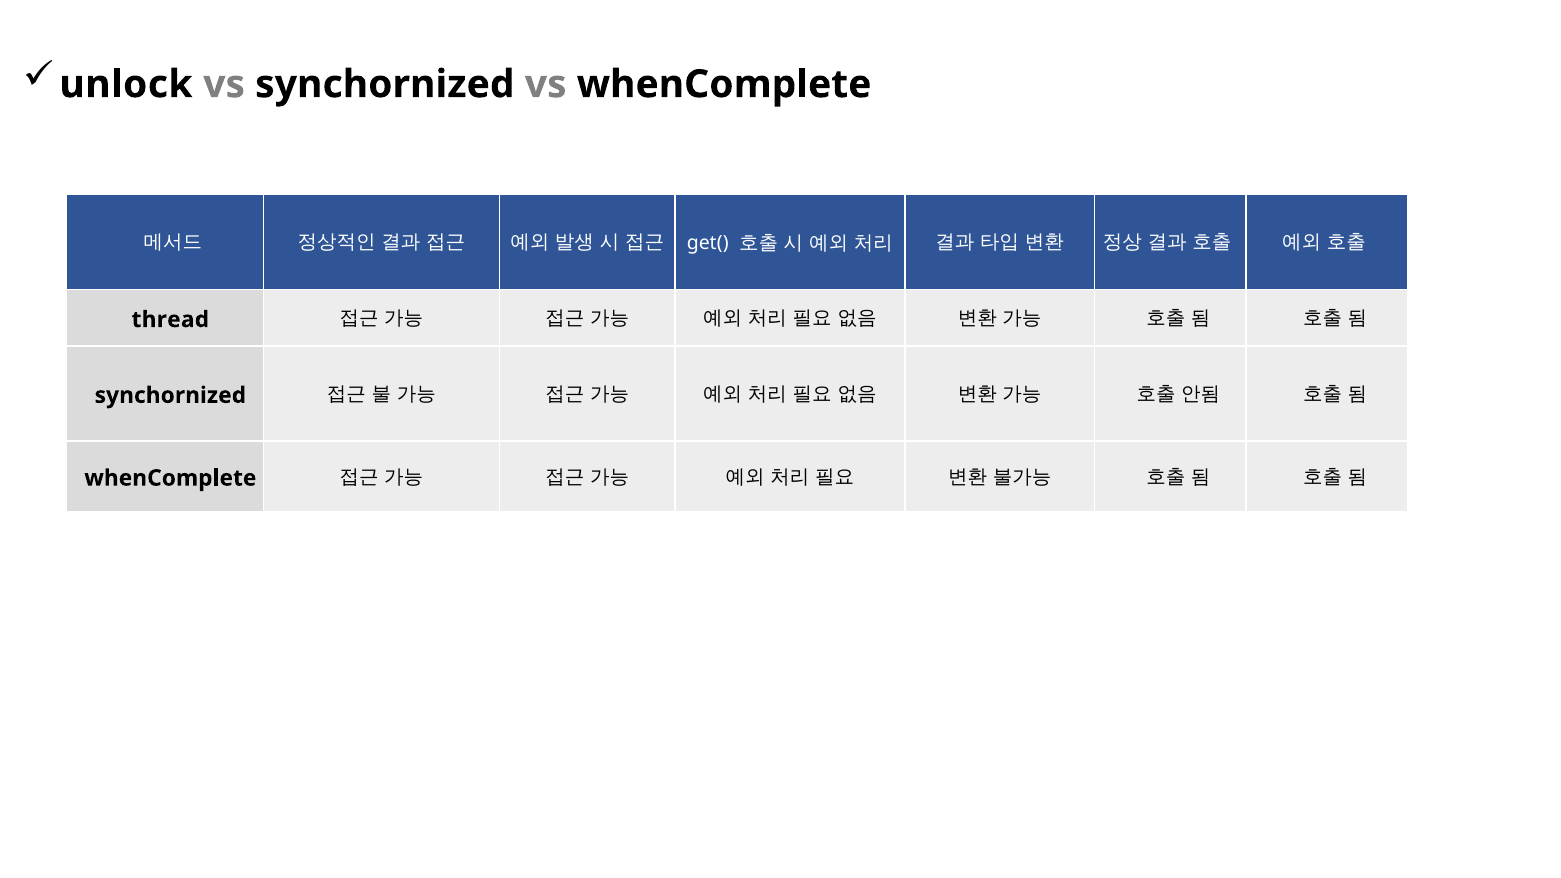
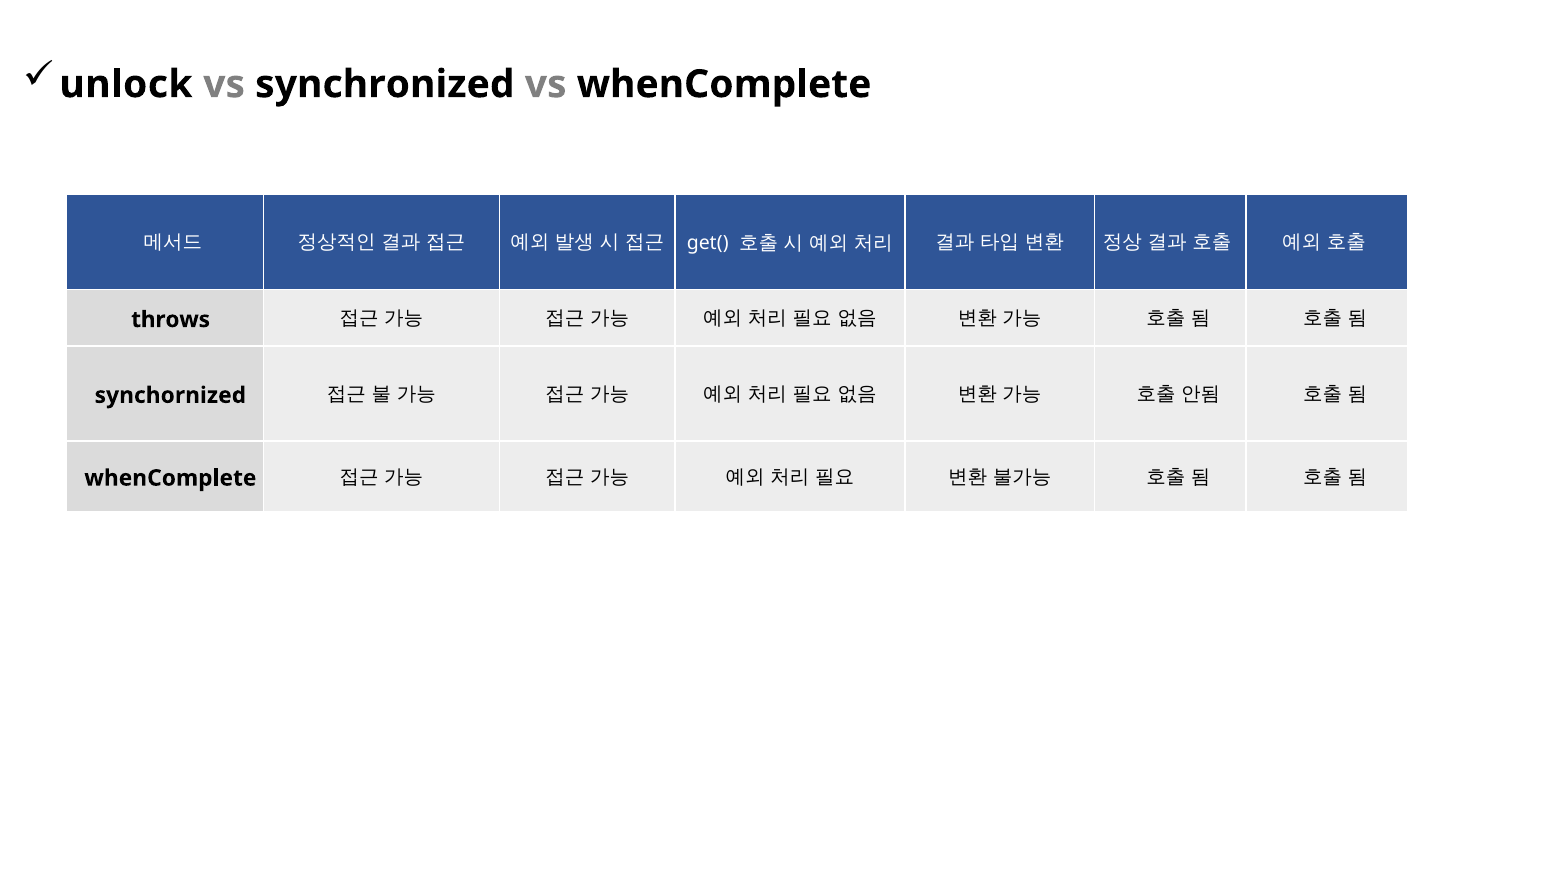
vs synchornized: synchornized -> synchronized
thread: thread -> throws
